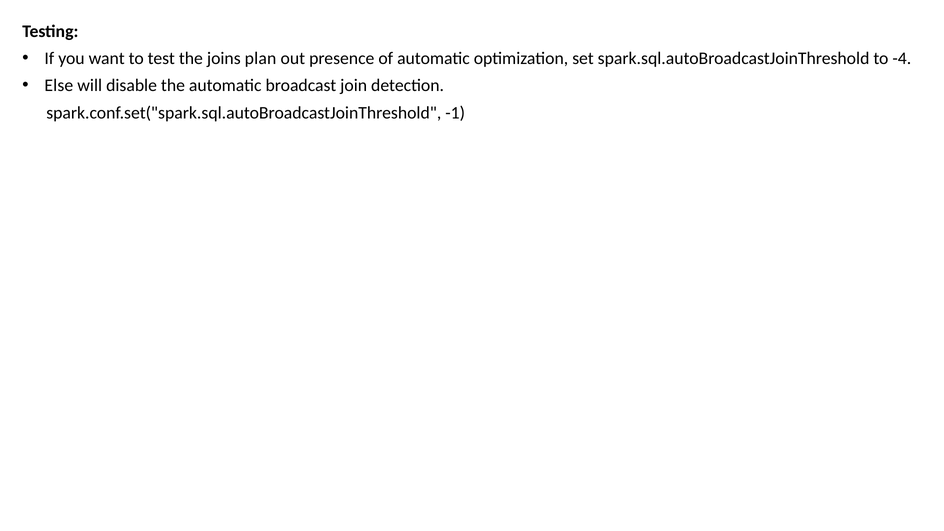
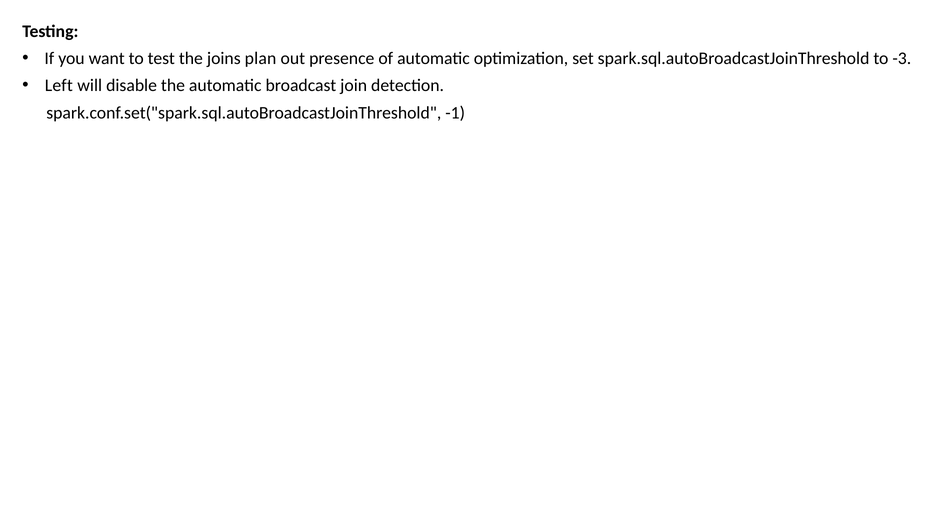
-4: -4 -> -3
Else: Else -> Left
